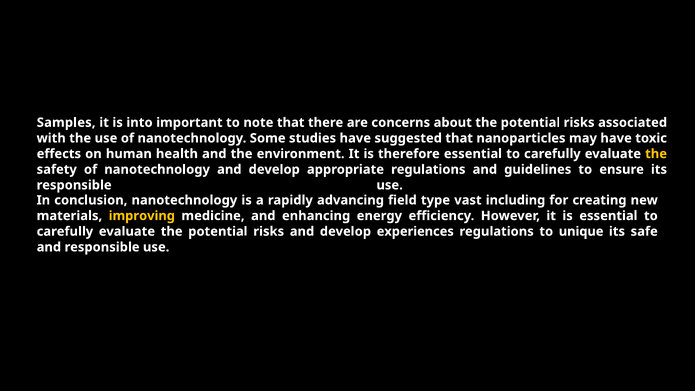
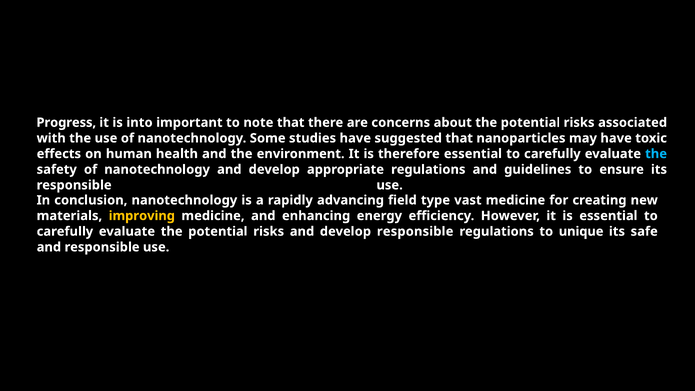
Samples: Samples -> Progress
the at (656, 154) colour: yellow -> light blue
vast including: including -> medicine
develop experiences: experiences -> responsible
